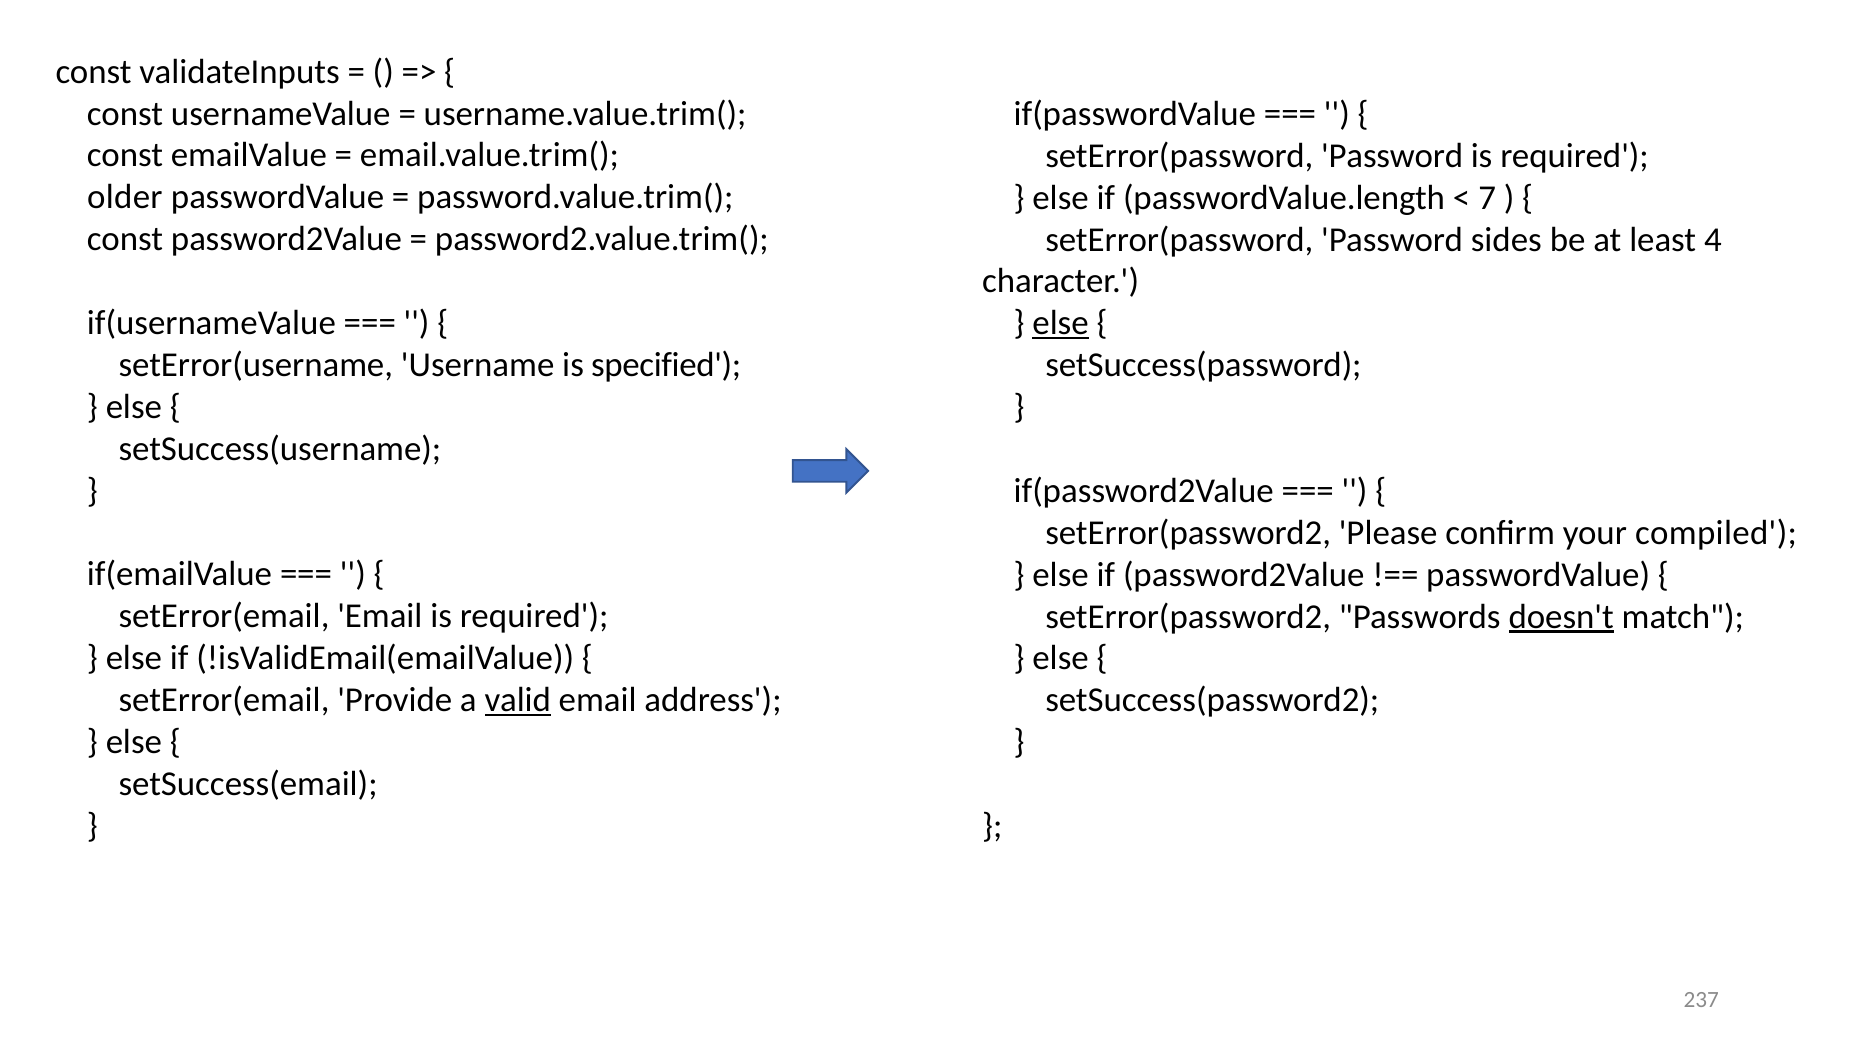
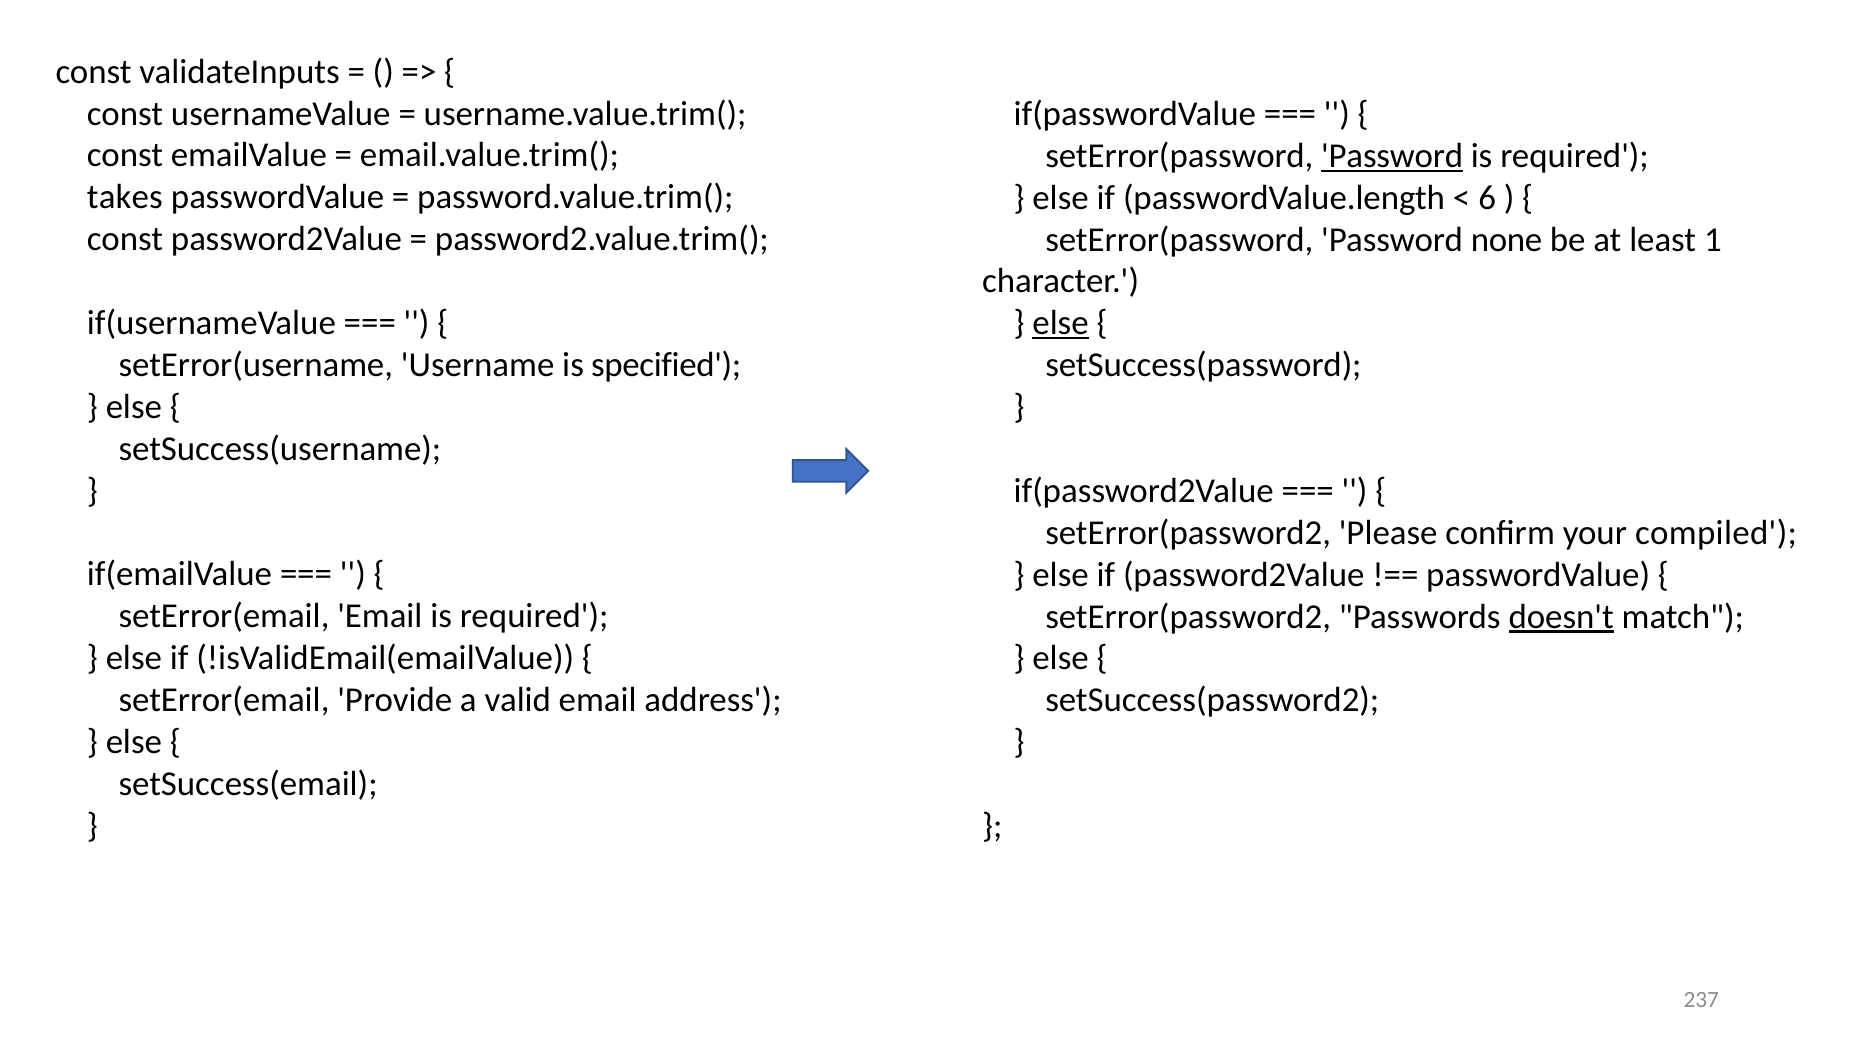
Password at (1392, 156) underline: none -> present
older: older -> takes
7: 7 -> 6
sides: sides -> none
4: 4 -> 1
valid underline: present -> none
